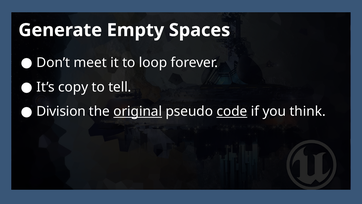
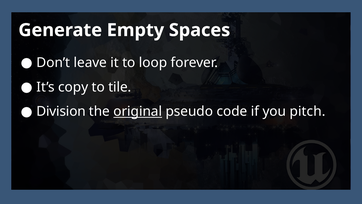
meet: meet -> leave
tell: tell -> tile
code underline: present -> none
think: think -> pitch
